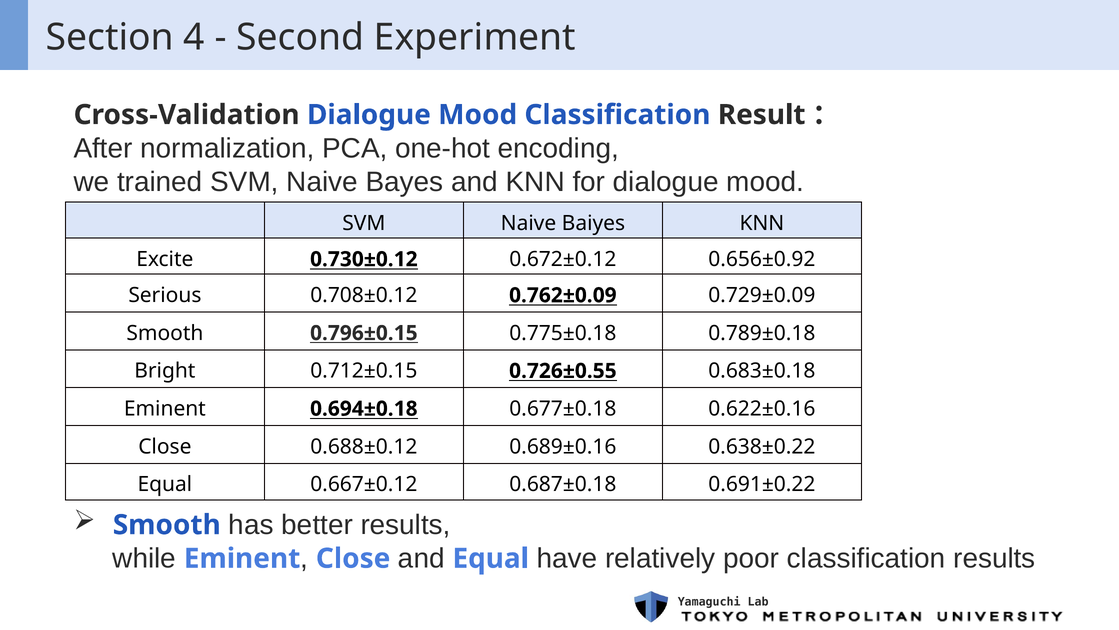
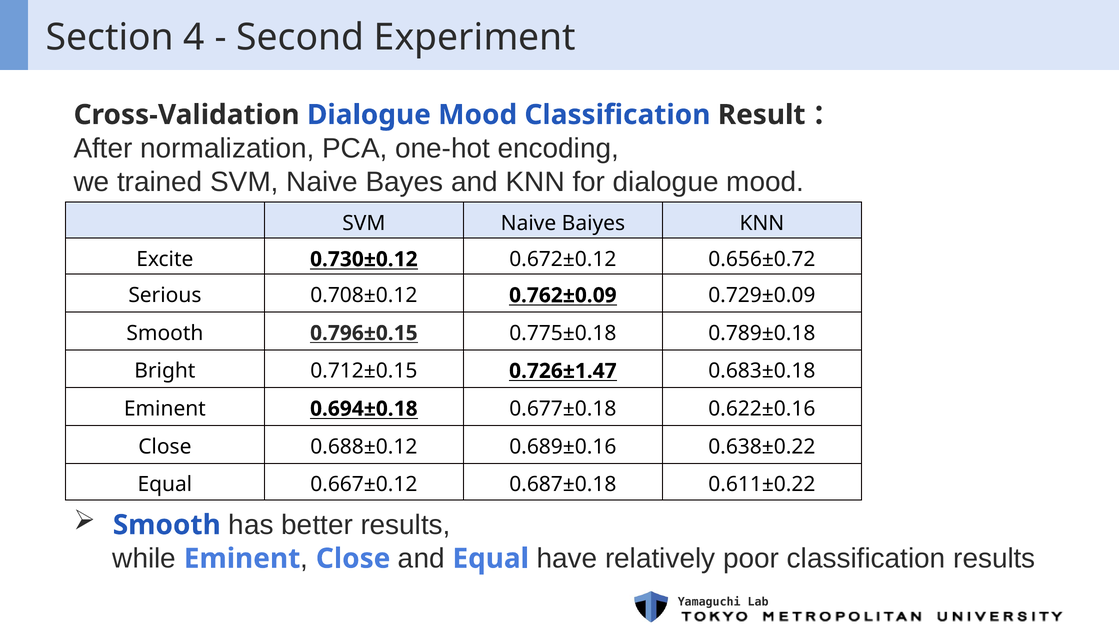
0.656±0.92: 0.656±0.92 -> 0.656±0.72
0.726±0.55: 0.726±0.55 -> 0.726±1.47
0.691±0.22: 0.691±0.22 -> 0.611±0.22
